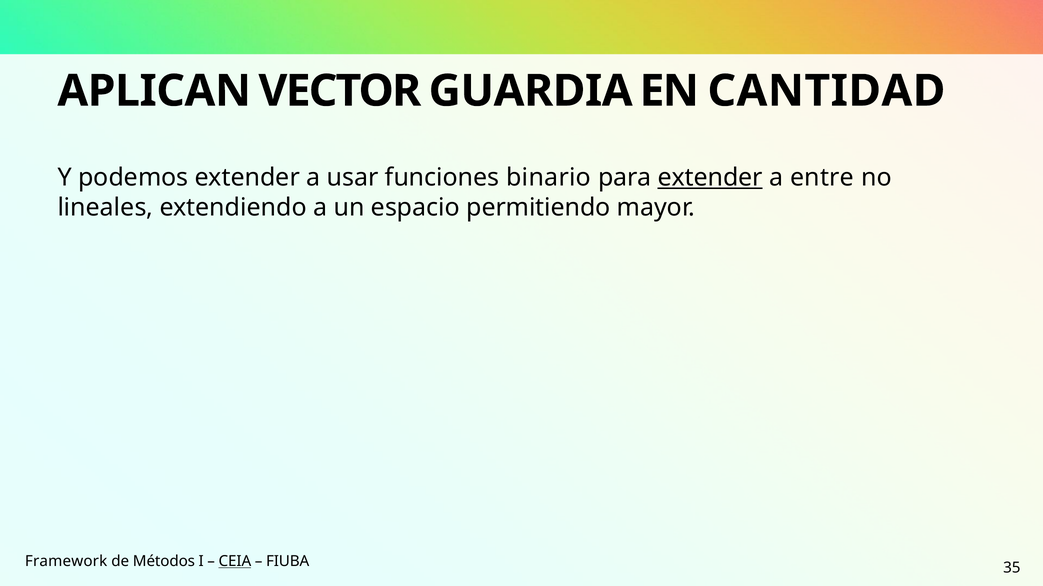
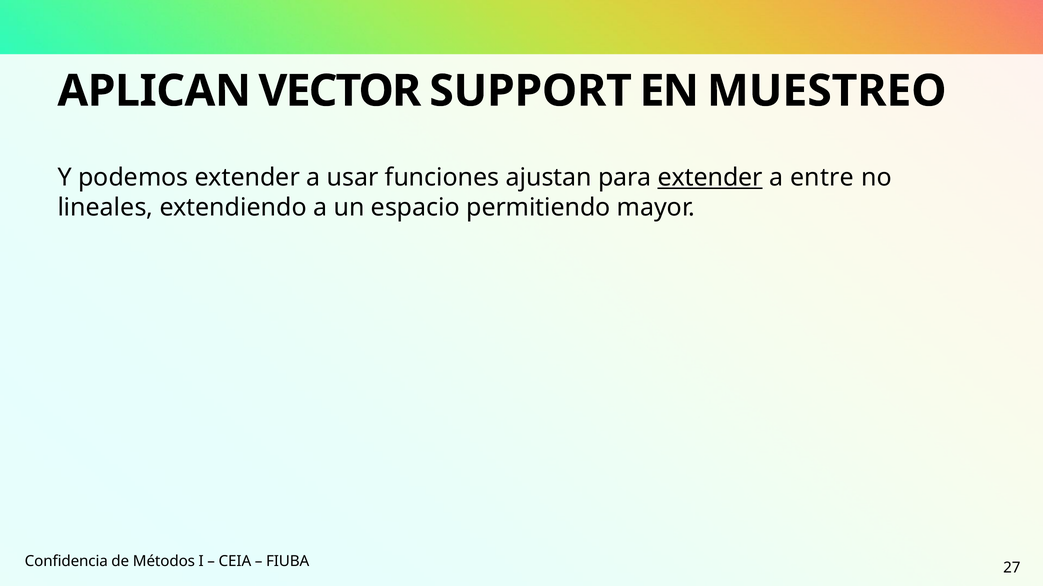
GUARDIA: GUARDIA -> SUPPORT
CANTIDAD: CANTIDAD -> MUESTREO
binario: binario -> ajustan
Framework: Framework -> Confidencia
CEIA underline: present -> none
35: 35 -> 27
